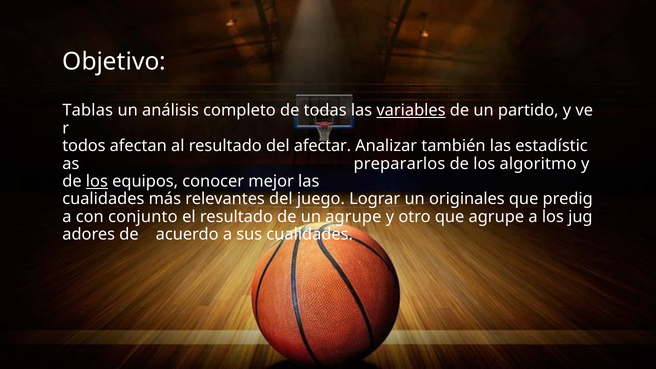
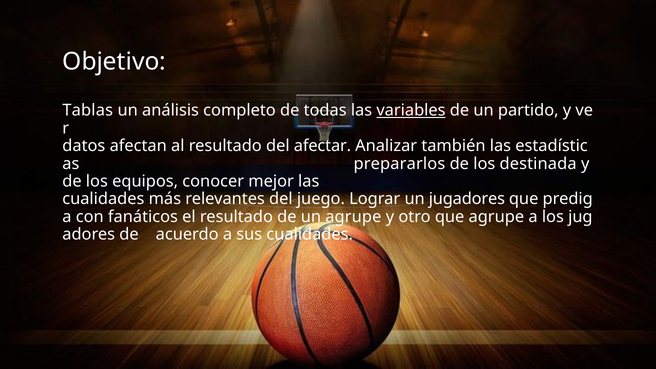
todos: todos -> datos
algoritmo: algoritmo -> destinada
los at (97, 181) underline: present -> none
originales: originales -> jugadores
conjunto: conjunto -> fanáticos
